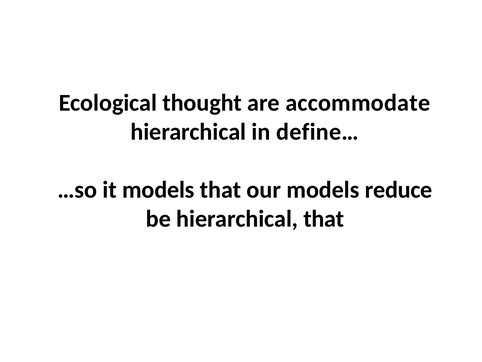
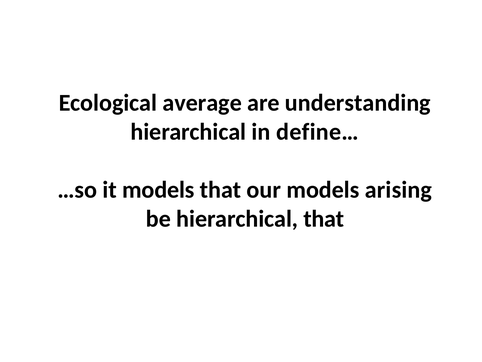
thought: thought -> average
accommodate: accommodate -> understanding
reduce: reduce -> arising
